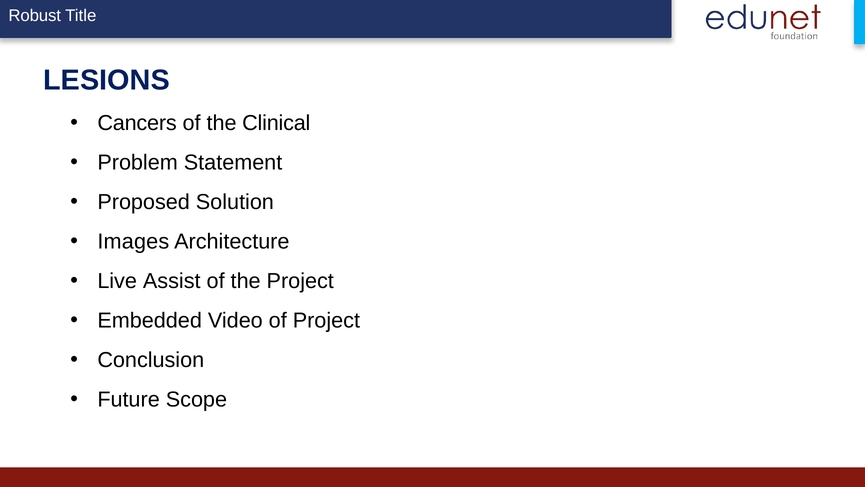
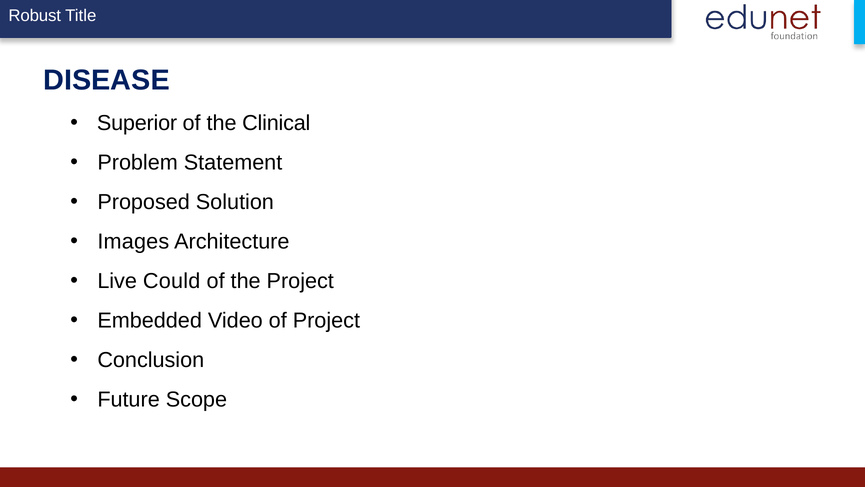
LESIONS: LESIONS -> DISEASE
Cancers: Cancers -> Superior
Assist: Assist -> Could
